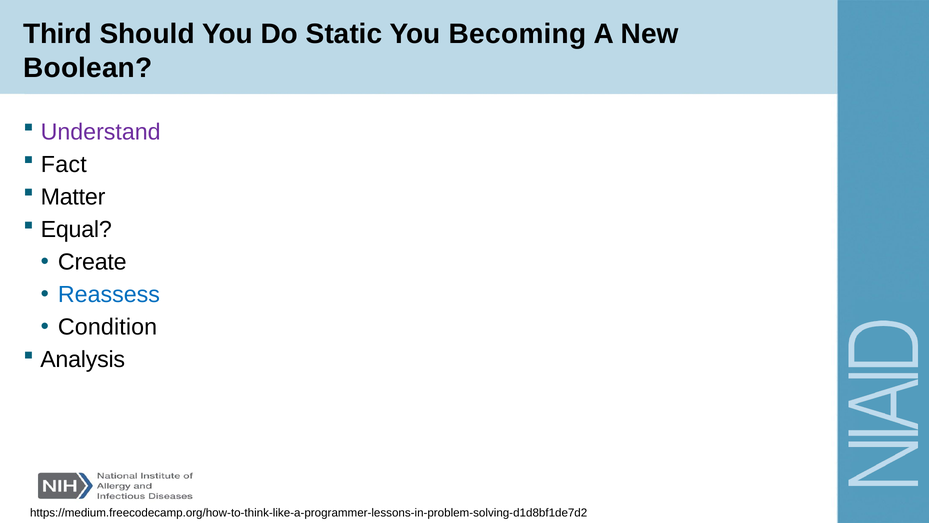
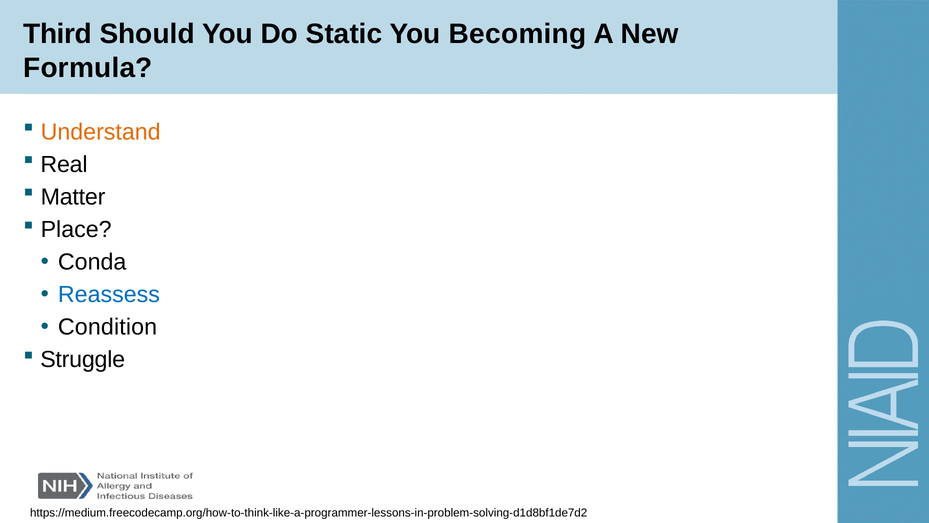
Boolean: Boolean -> Formula
Understand colour: purple -> orange
Fact: Fact -> Real
Equal: Equal -> Place
Create: Create -> Conda
Analysis: Analysis -> Struggle
